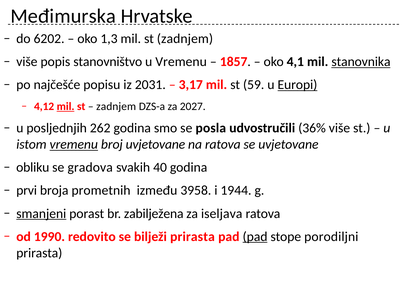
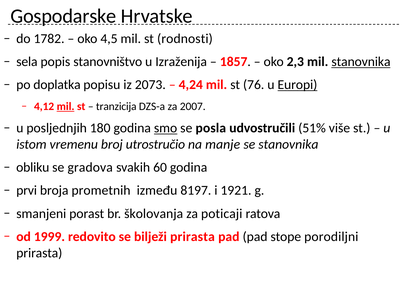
Međimurska: Međimurska -> Gospodarske
6202: 6202 -> 1782
1,3: 1,3 -> 4,5
st zadnjem: zadnjem -> rodnosti
više at (27, 62): više -> sela
u Vremenu: Vremenu -> Izraženija
4,1: 4,1 -> 2,3
najčešće: najčešće -> doplatka
2031: 2031 -> 2073
3,17: 3,17 -> 4,24
59: 59 -> 76
zadnjem at (116, 106): zadnjem -> tranzicija
2027: 2027 -> 2007
262: 262 -> 180
smo underline: none -> present
36%: 36% -> 51%
vremenu at (74, 145) underline: present -> none
broj uvjetovane: uvjetovane -> utrostručio
na ratova: ratova -> manje
se uvjetovane: uvjetovane -> stanovnika
40: 40 -> 60
3958: 3958 -> 8197
1944: 1944 -> 1921
smanjeni underline: present -> none
zabilježena: zabilježena -> školovanja
iseljava: iseljava -> poticaji
1990: 1990 -> 1999
pad at (255, 237) underline: present -> none
